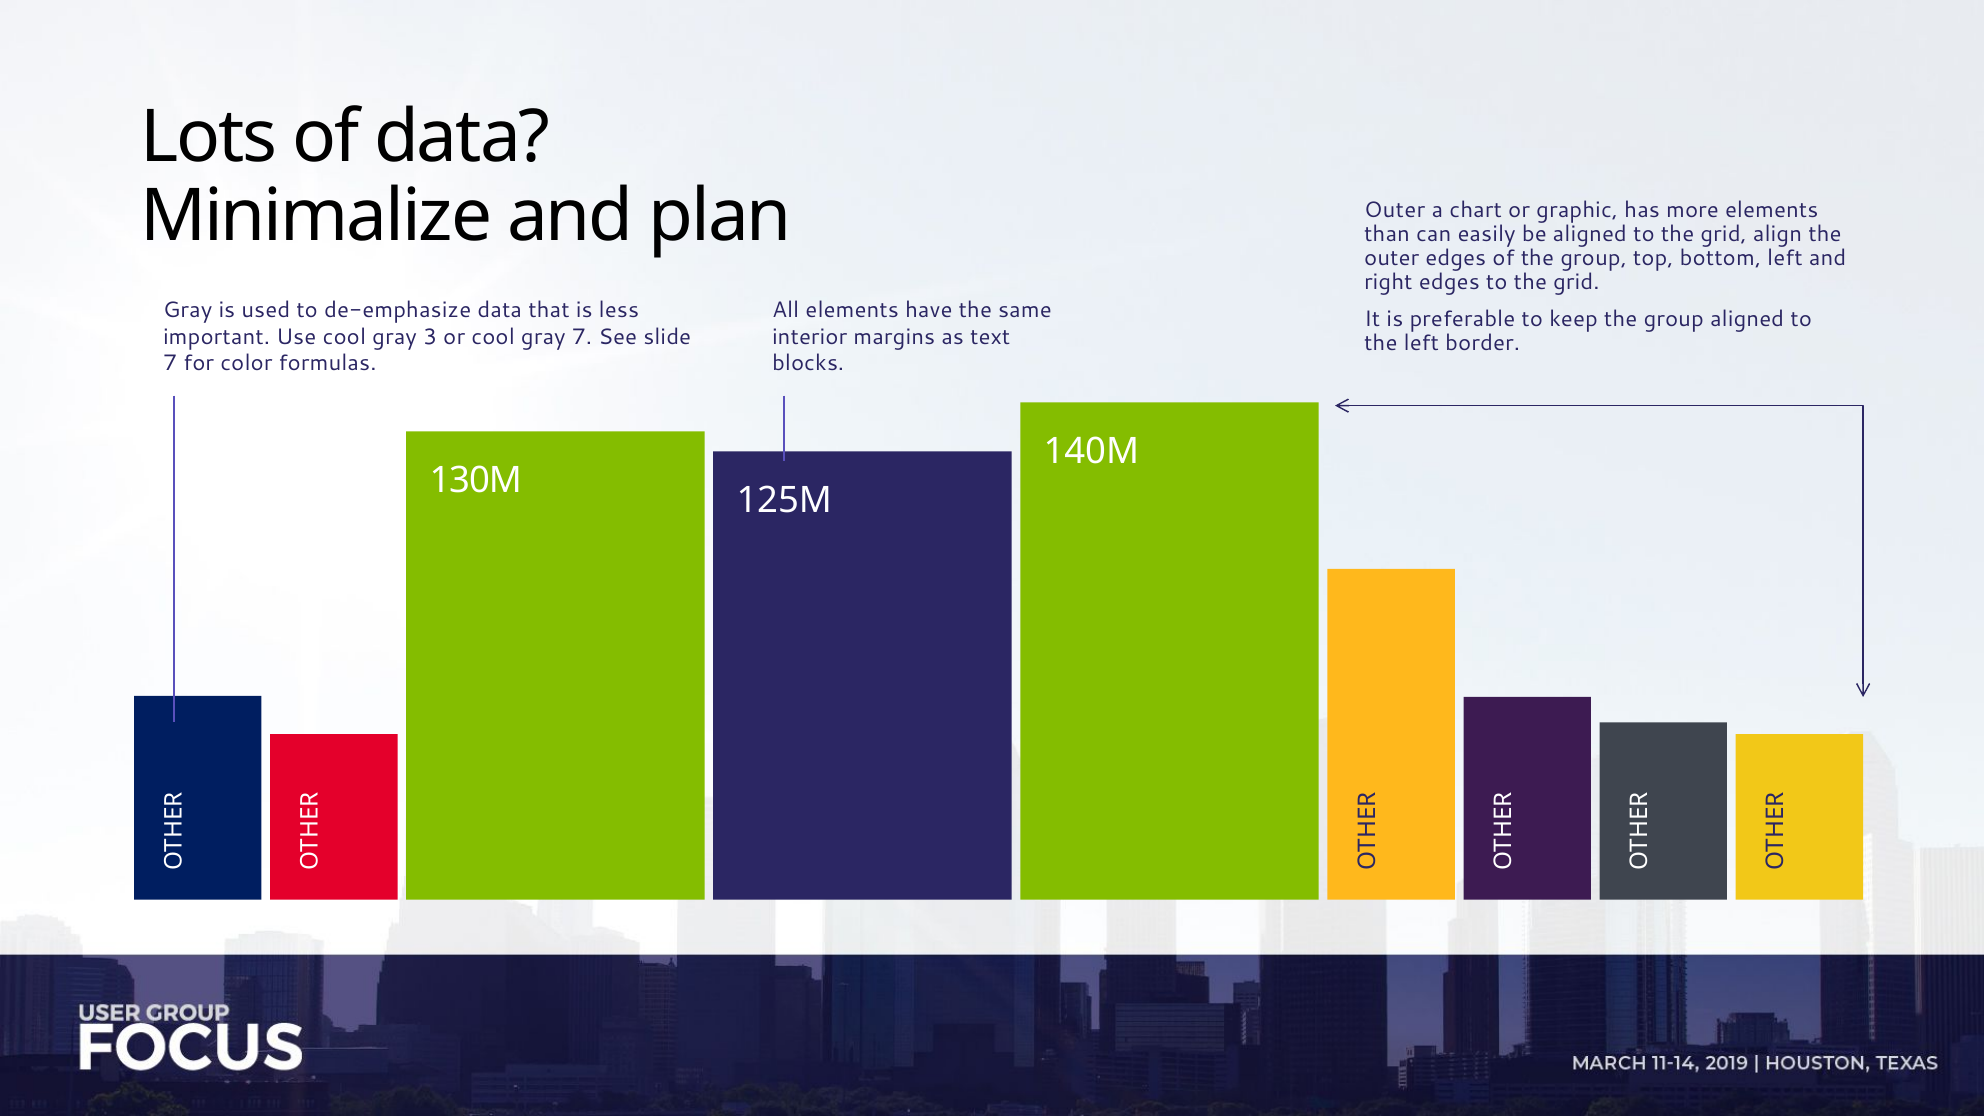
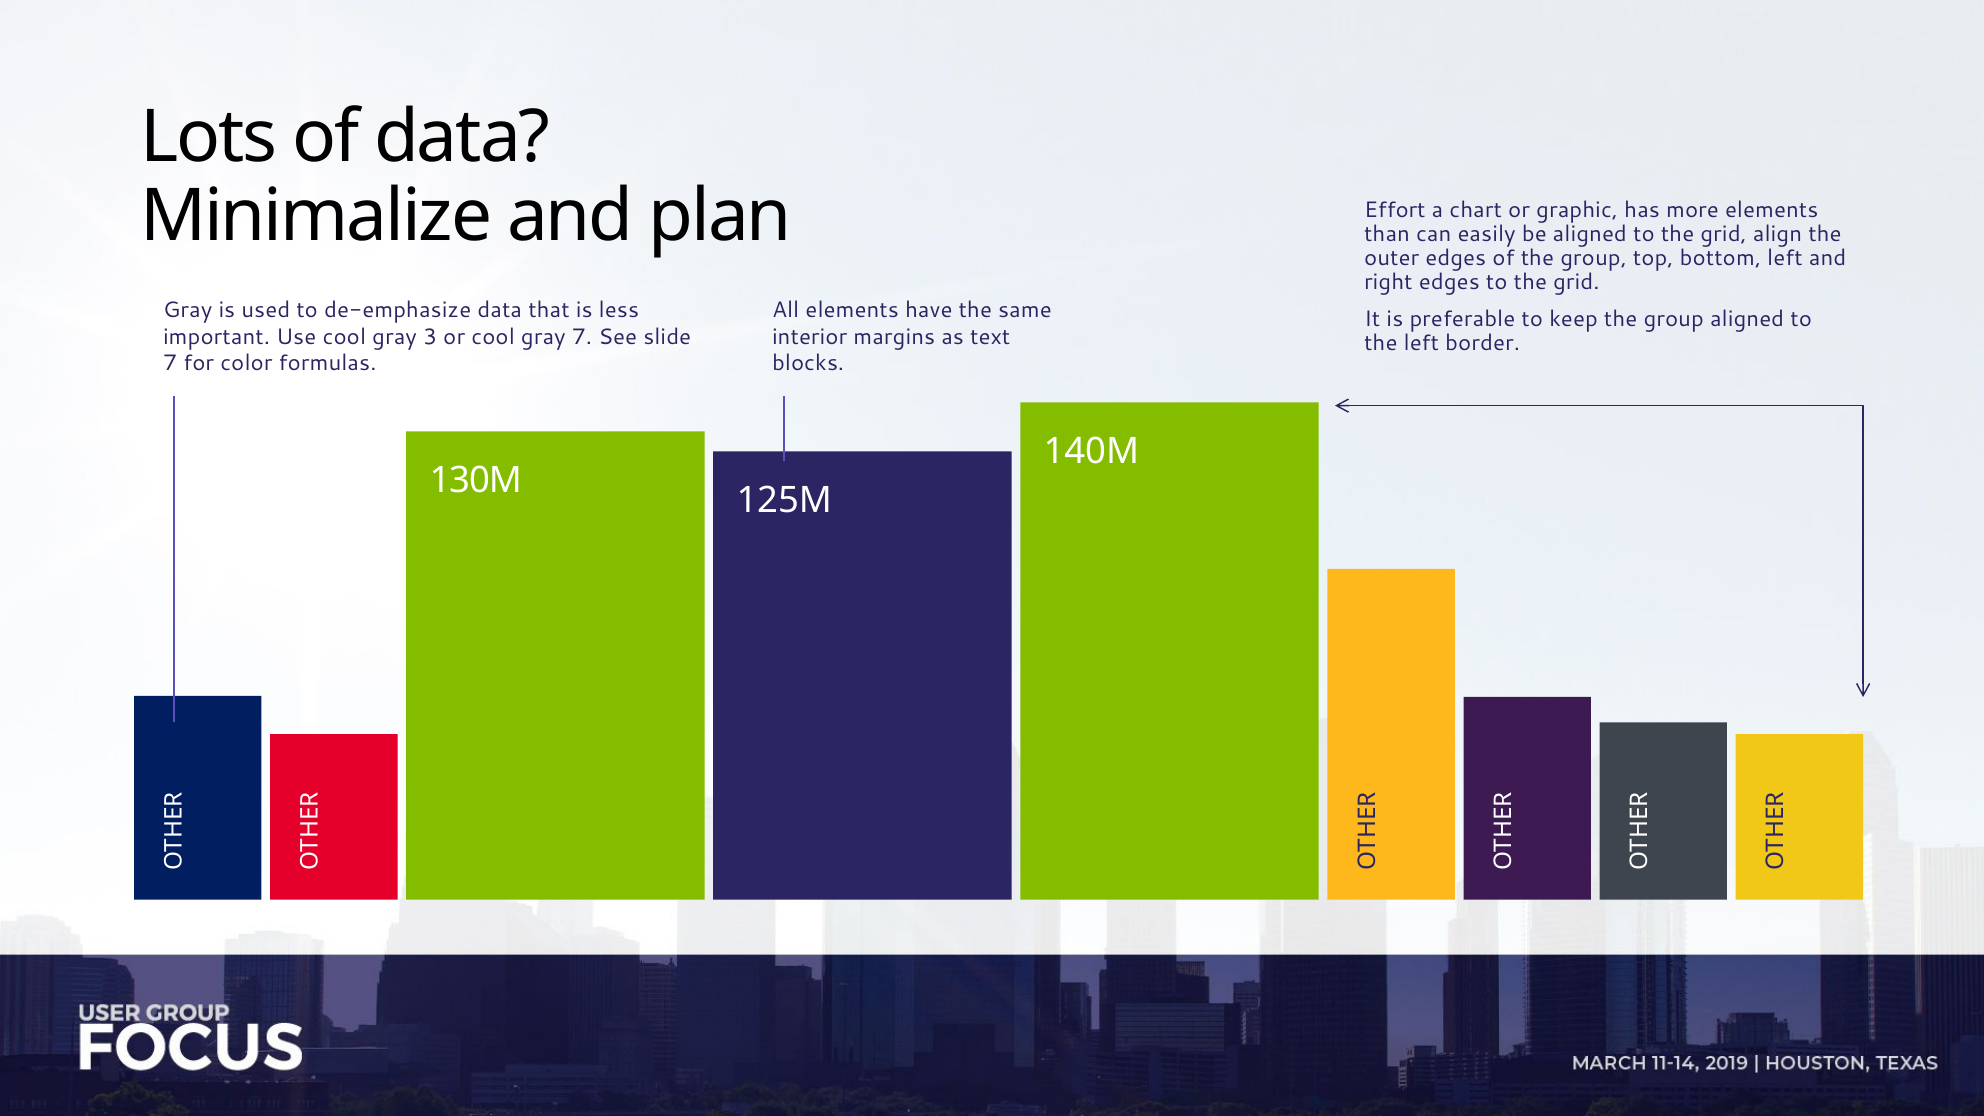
Outer at (1395, 210): Outer -> Effort
